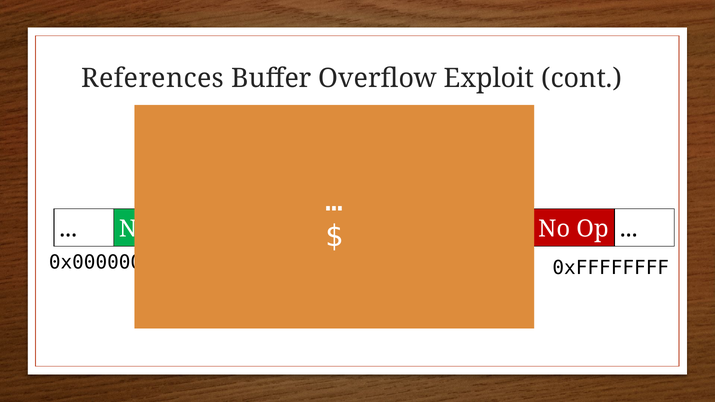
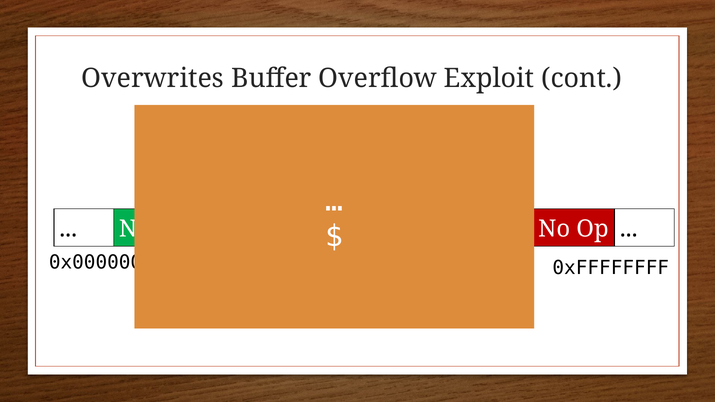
References: References -> Overwrites
